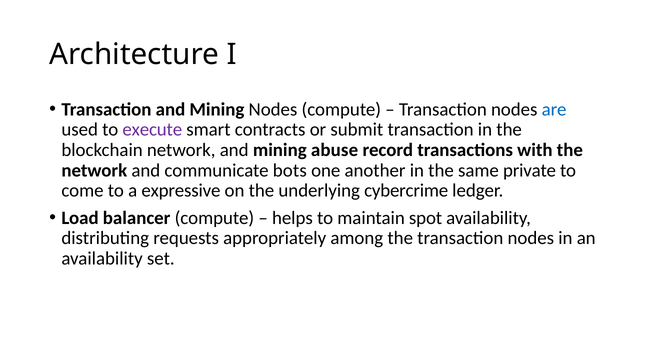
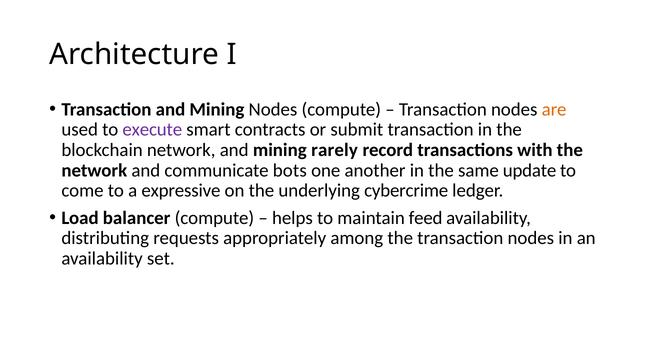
are colour: blue -> orange
abuse: abuse -> rarely
private: private -> update
spot: spot -> feed
